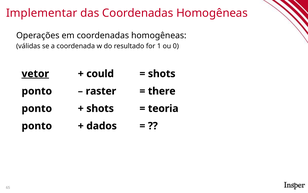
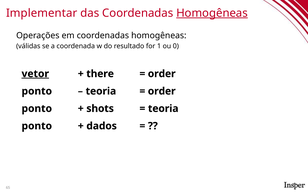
Homogêneas at (212, 13) underline: none -> present
could: could -> there
shots at (162, 74): shots -> order
raster at (101, 91): raster -> teoria
there at (162, 91): there -> order
